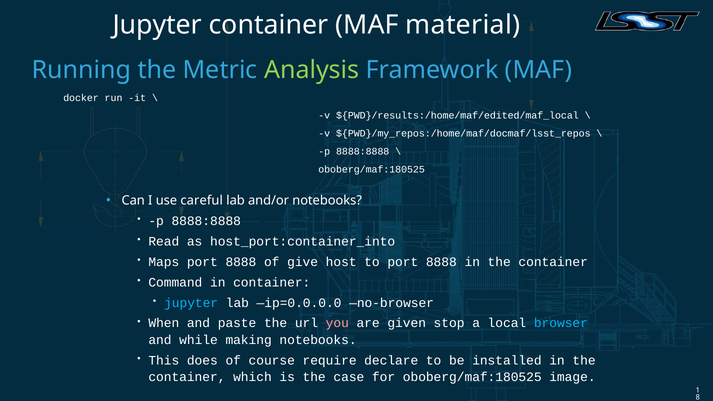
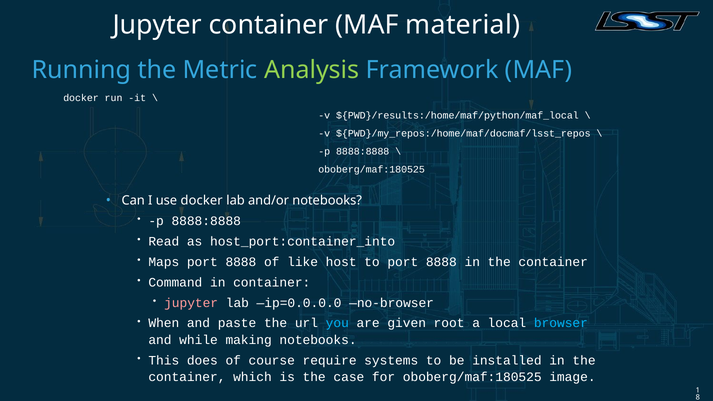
${PWD}/results:/home/maf/edited/maf_local: ${PWD}/results:/home/maf/edited/maf_local -> ${PWD}/results:/home/maf/python/maf_local
use careful: careful -> docker
give: give -> like
jupyter at (191, 303) colour: light blue -> pink
you colour: pink -> light blue
stop: stop -> root
declare: declare -> systems
